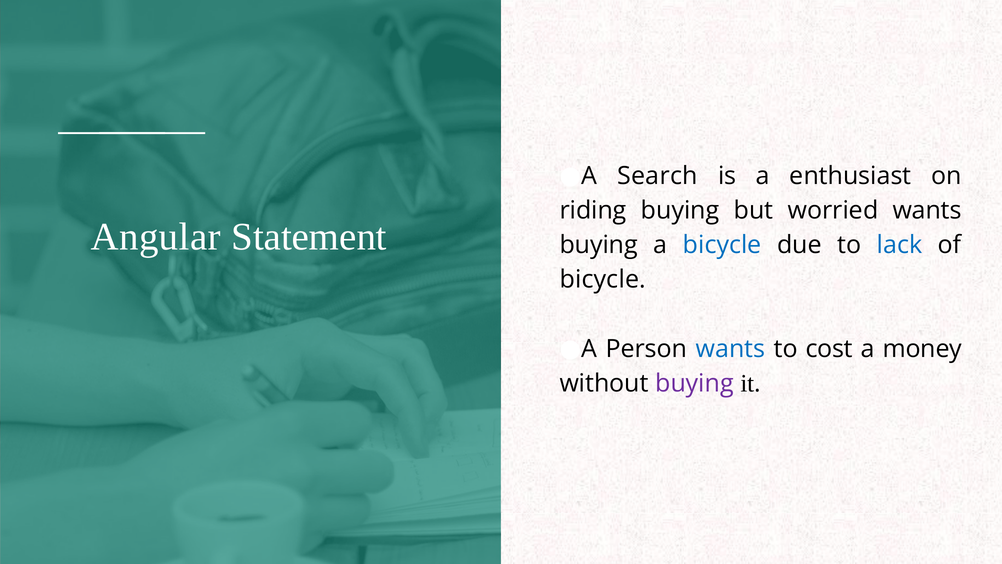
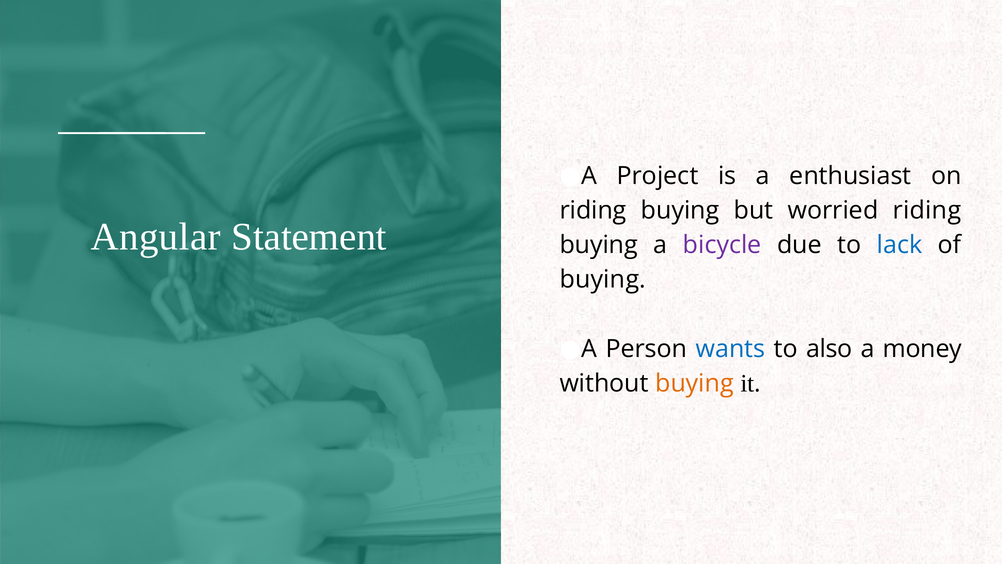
Search: Search -> Project
worried wants: wants -> riding
bicycle at (722, 245) colour: blue -> purple
bicycle at (603, 279): bicycle -> buying
cost: cost -> also
buying at (694, 383) colour: purple -> orange
